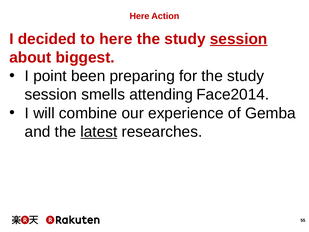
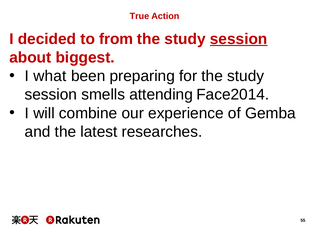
Here at (139, 16): Here -> True
to here: here -> from
point: point -> what
latest underline: present -> none
